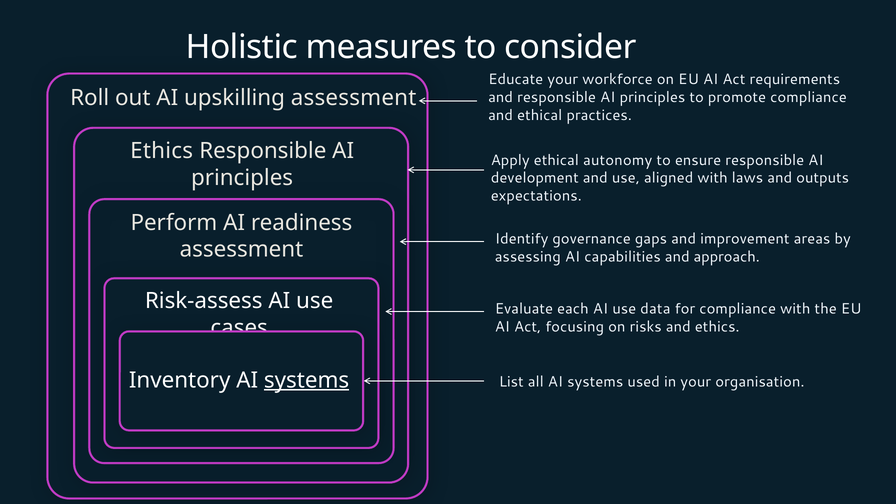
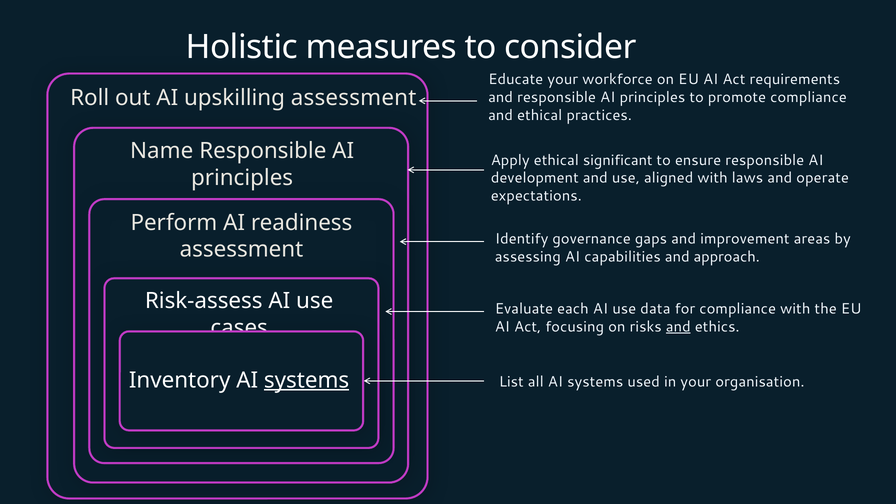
Ethics at (162, 151): Ethics -> Name
autonomy: autonomy -> significant
outputs: outputs -> operate
and at (678, 327) underline: none -> present
